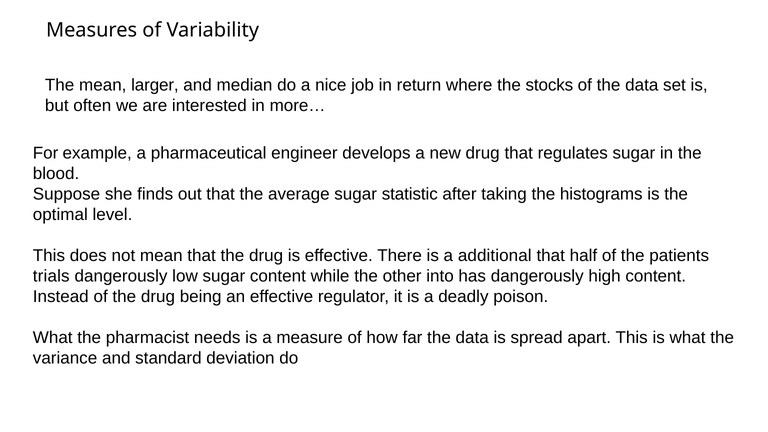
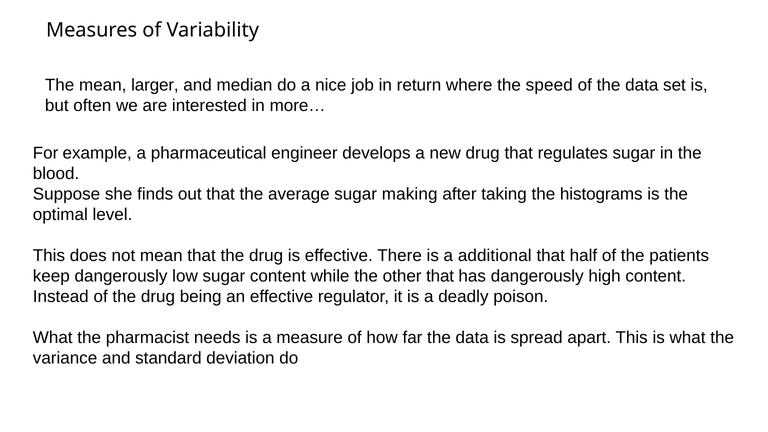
stocks: stocks -> speed
statistic: statistic -> making
trials: trials -> keep
other into: into -> that
